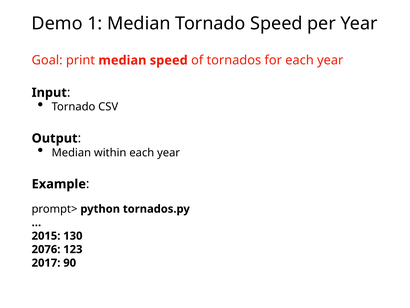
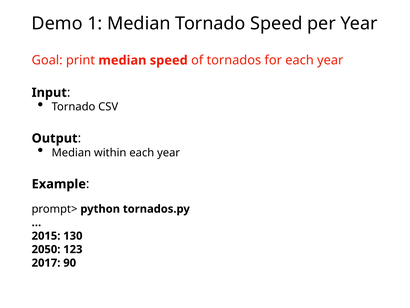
2076: 2076 -> 2050
